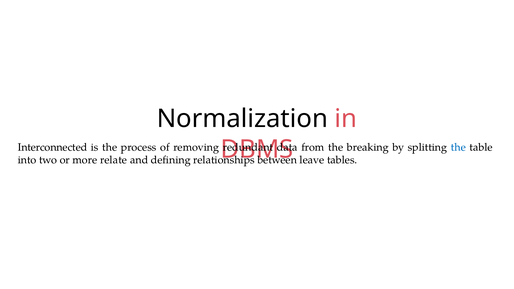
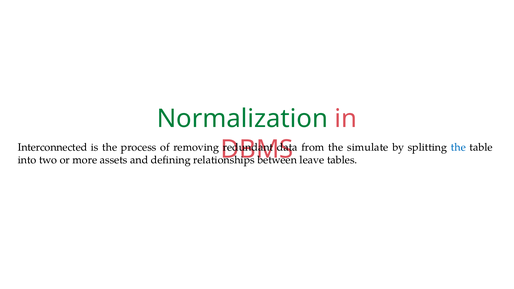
Normalization colour: black -> green
breaking: breaking -> simulate
relate: relate -> assets
